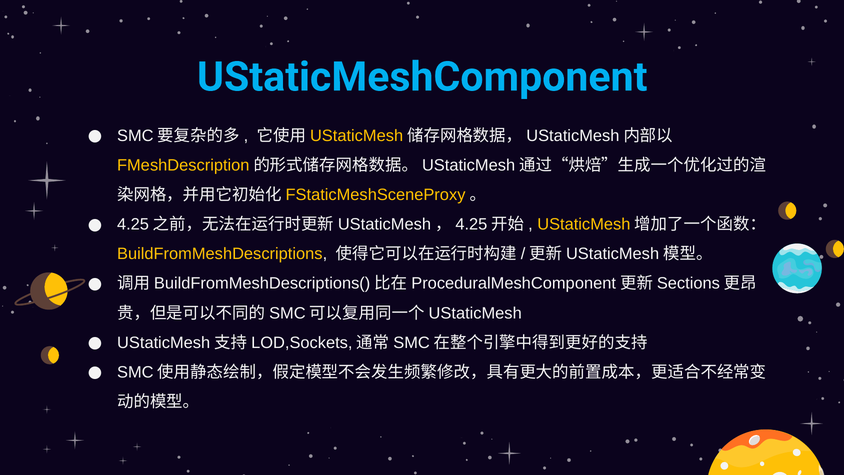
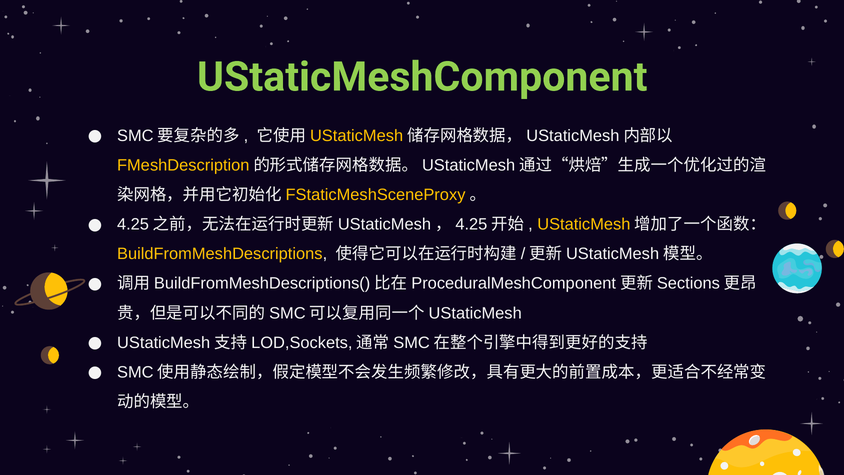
UStaticMeshComponent colour: light blue -> light green
